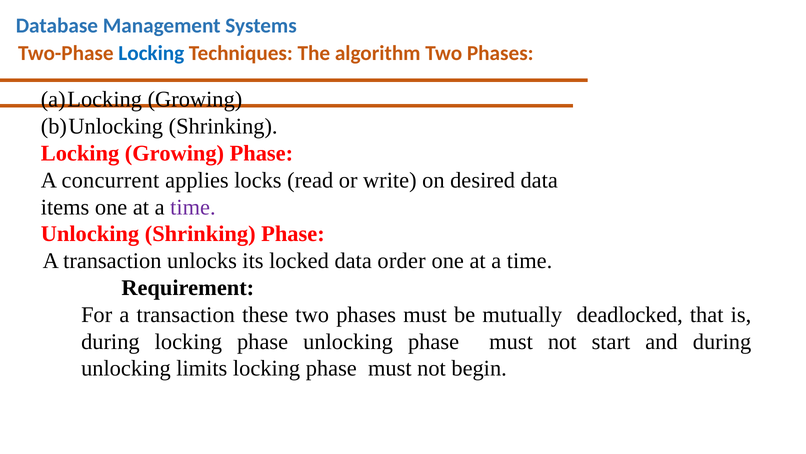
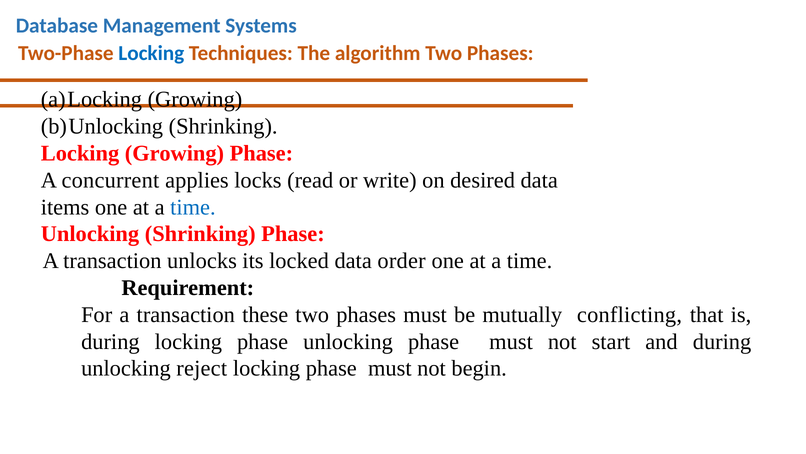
time at (193, 207) colour: purple -> blue
deadlocked: deadlocked -> conflicting
limits: limits -> reject
